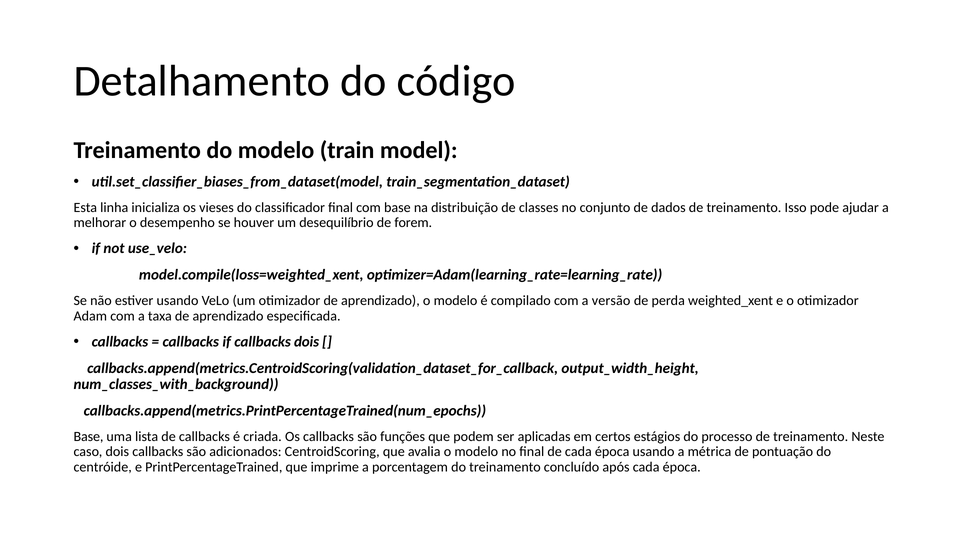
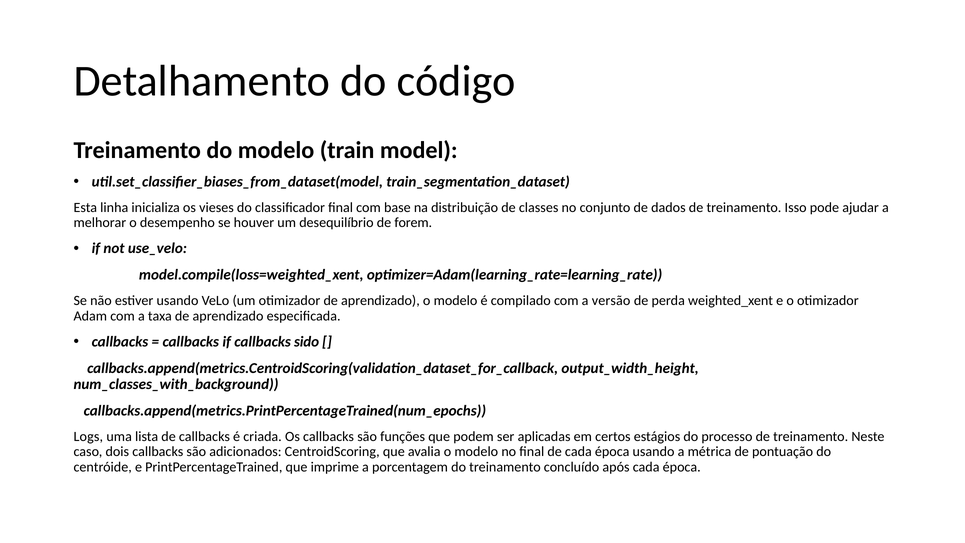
callbacks dois: dois -> sido
Base at (88, 436): Base -> Logs
